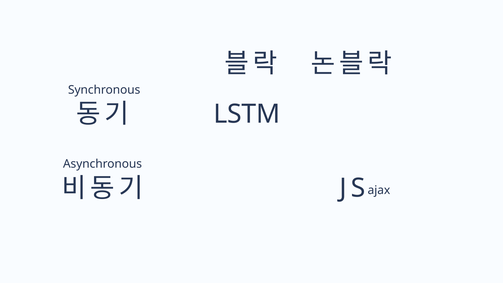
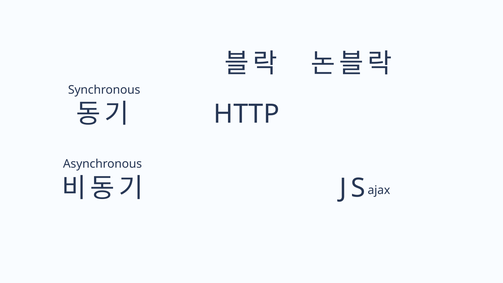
LSTM: LSTM -> HTTP
